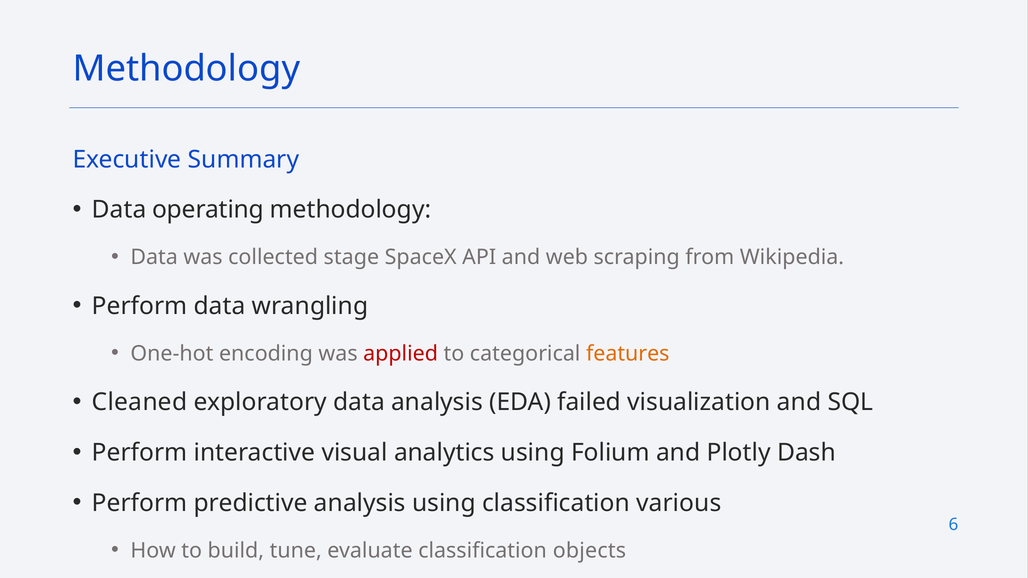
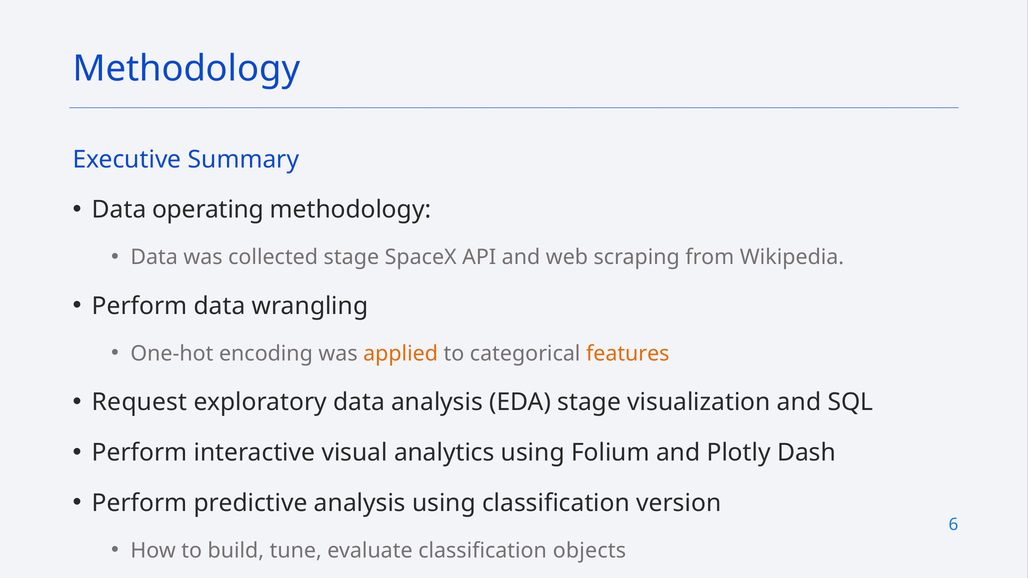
applied colour: red -> orange
Cleaned: Cleaned -> Request
EDA failed: failed -> stage
various: various -> version
